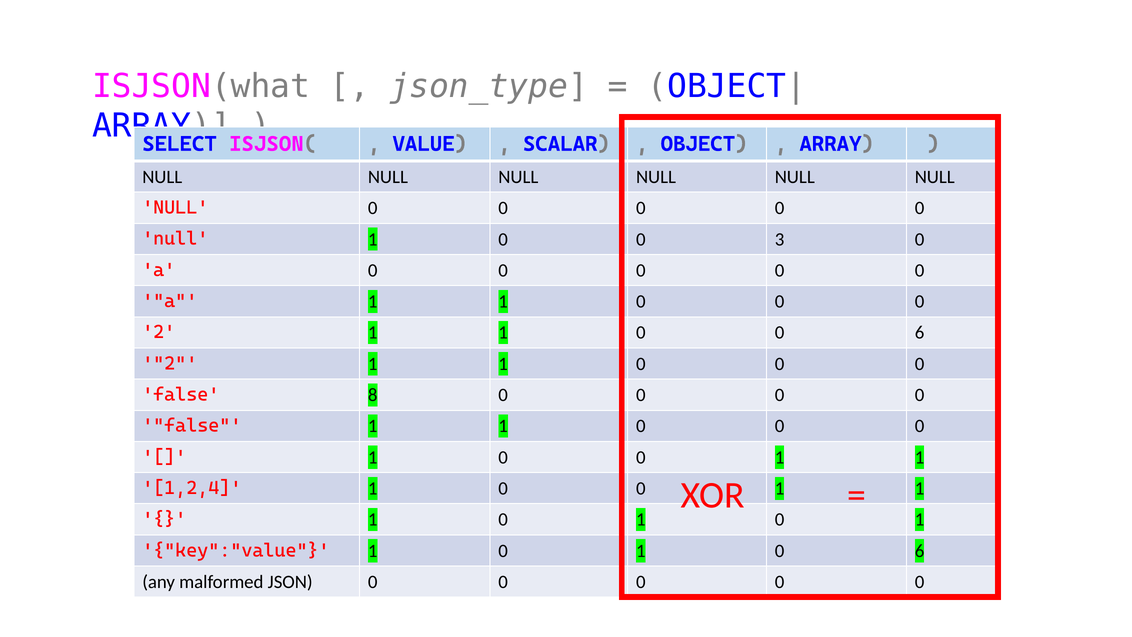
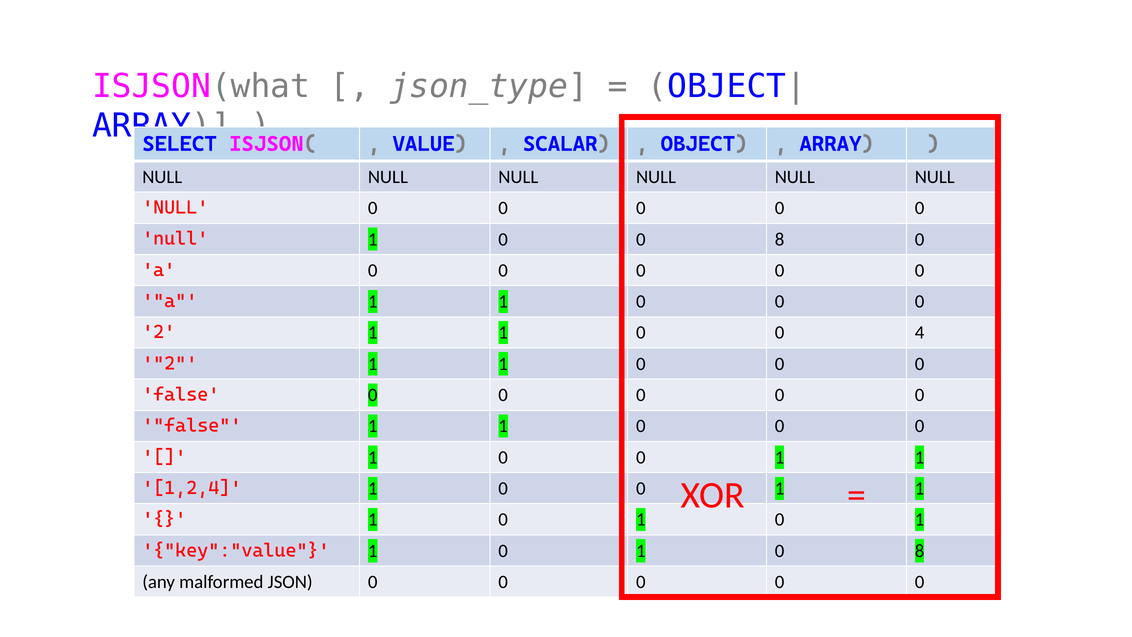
0 0 3: 3 -> 8
0 0 6: 6 -> 4
false 8: 8 -> 0
1 0 6: 6 -> 8
